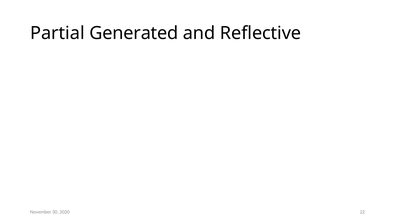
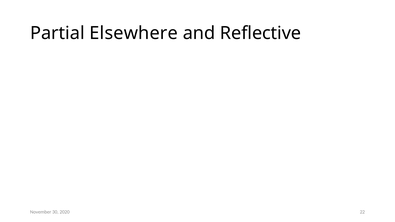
Generated: Generated -> Elsewhere
